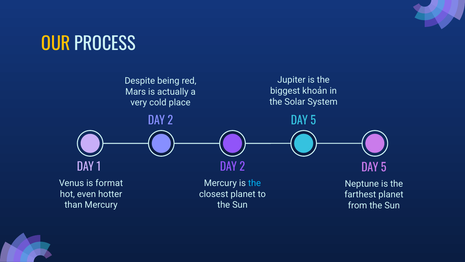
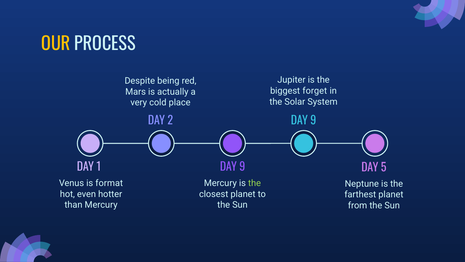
khoản: khoản -> forget
5 at (313, 121): 5 -> 9
1 DAY 2: 2 -> 9
the at (255, 183) colour: light blue -> light green
